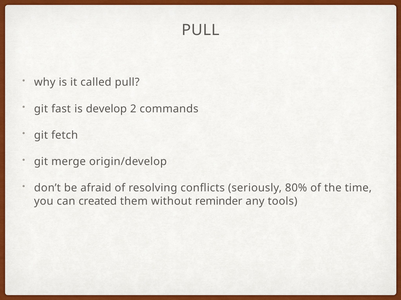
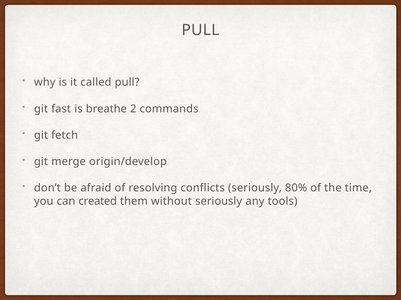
develop: develop -> breathe
without reminder: reminder -> seriously
